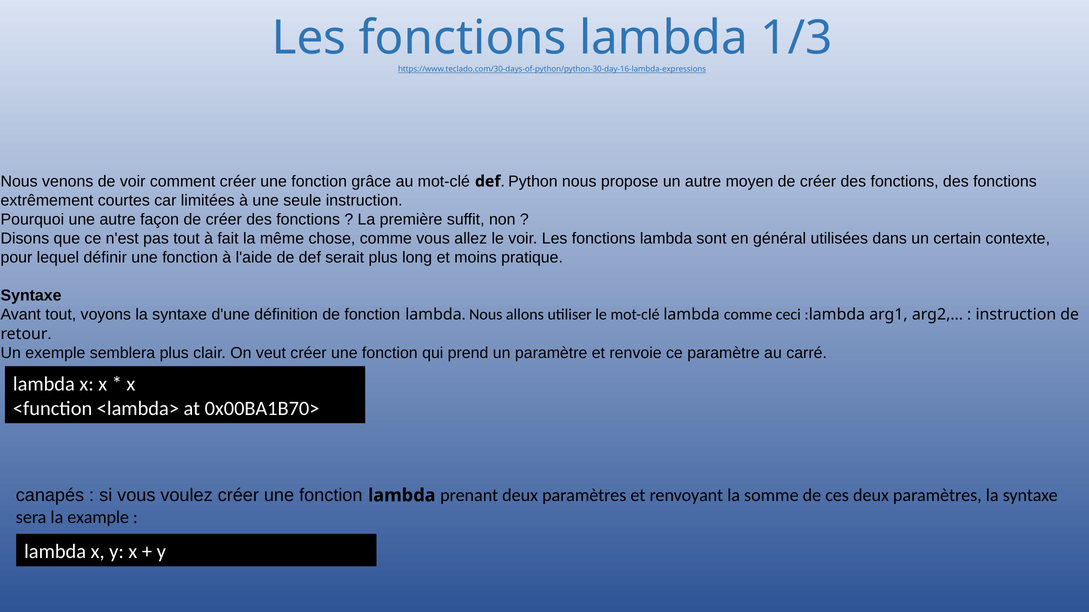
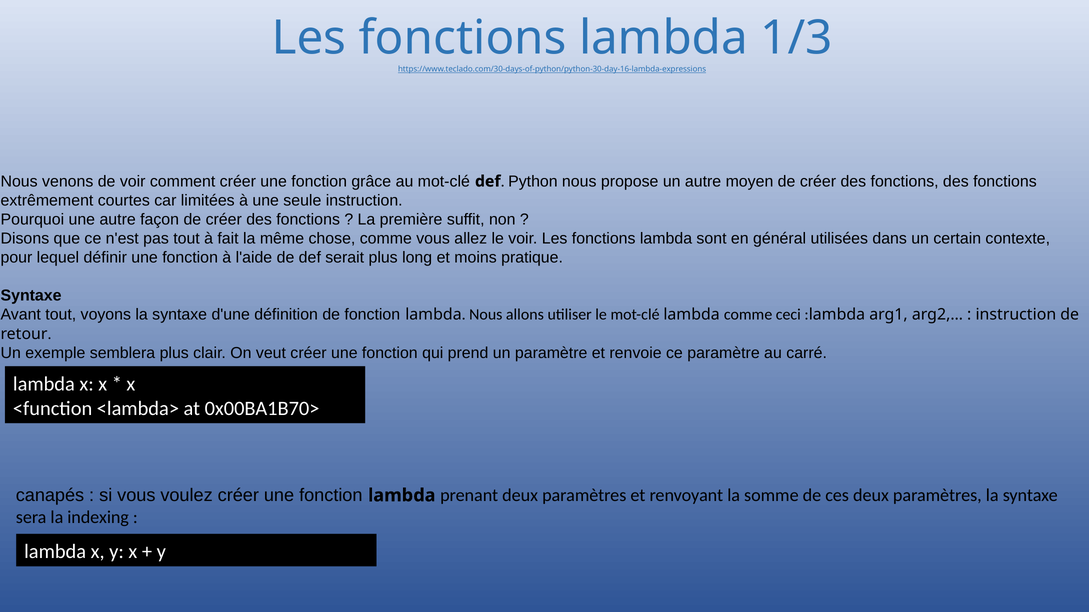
example: example -> indexing
